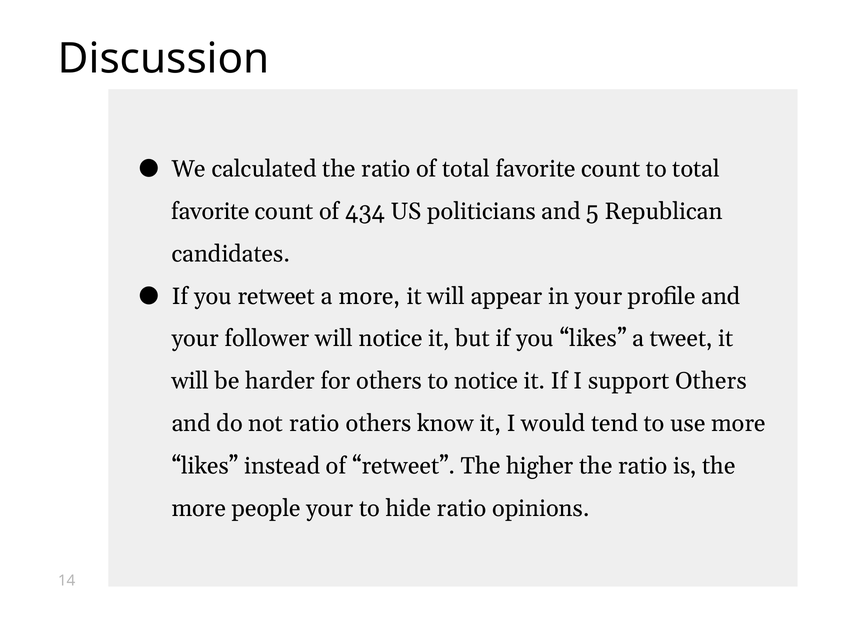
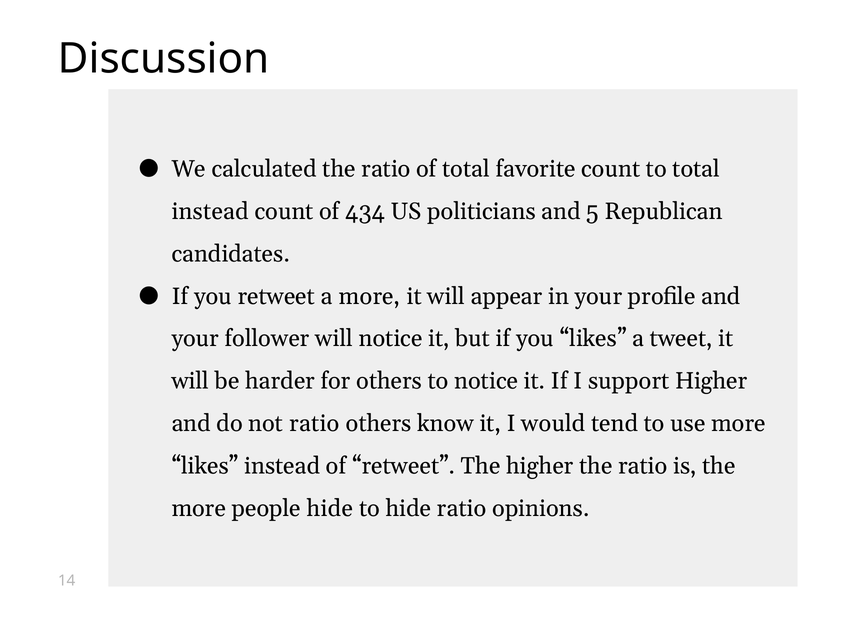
favorite at (210, 211): favorite -> instead
support Others: Others -> Higher
people your: your -> hide
